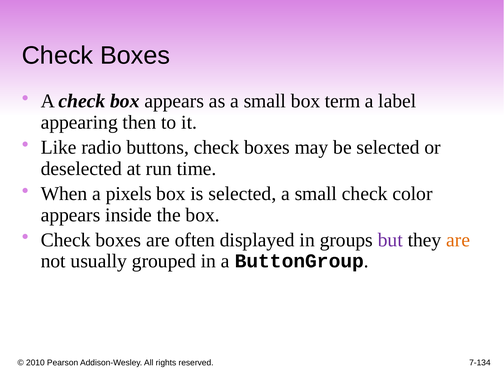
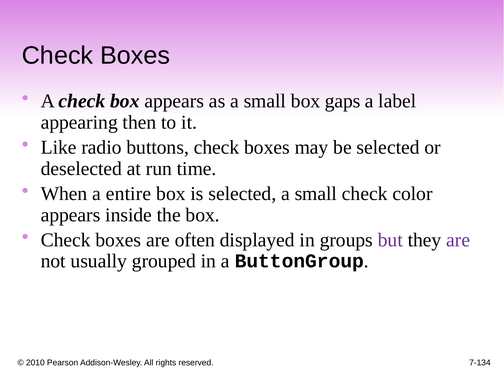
term: term -> gaps
pixels: pixels -> entire
are at (458, 240) colour: orange -> purple
